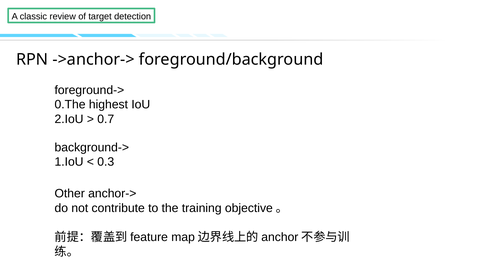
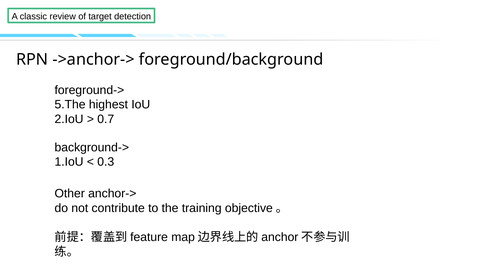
0.The: 0.The -> 5.The
